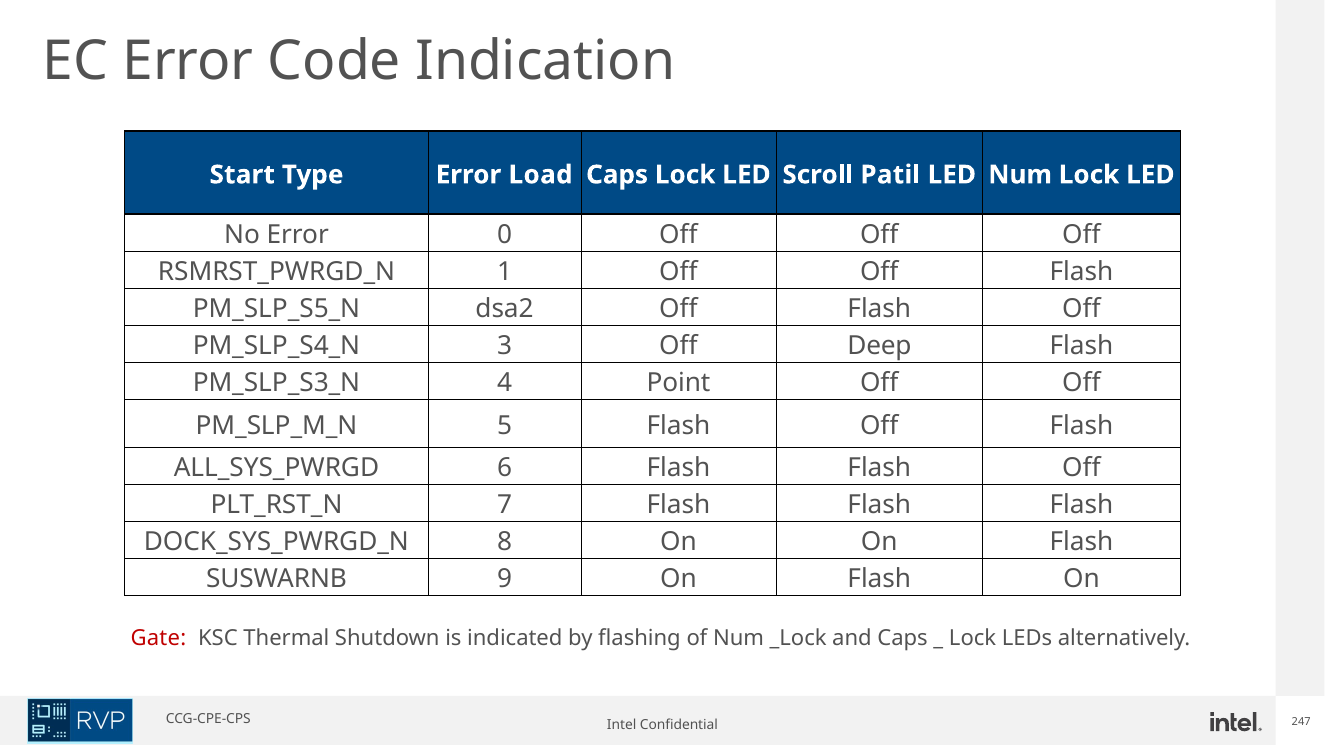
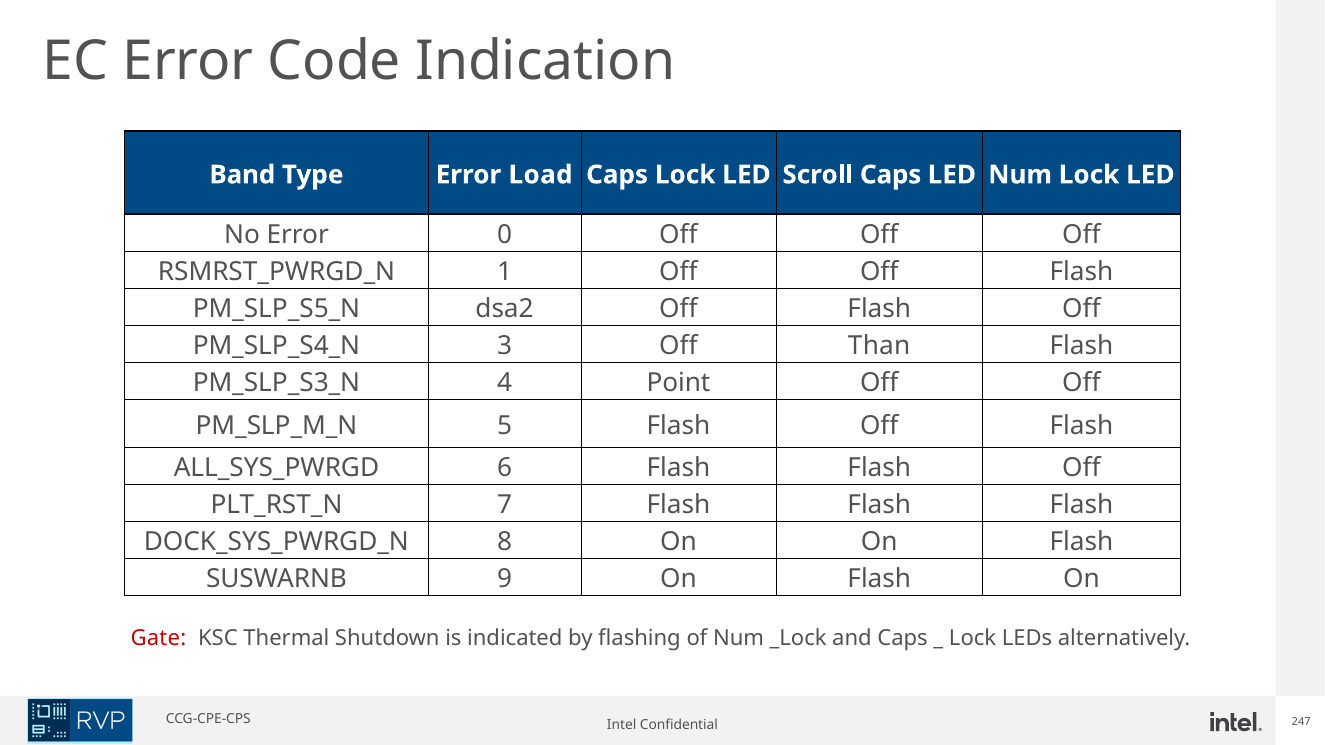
Start: Start -> Band
Scroll Patil: Patil -> Caps
Deep: Deep -> Than
